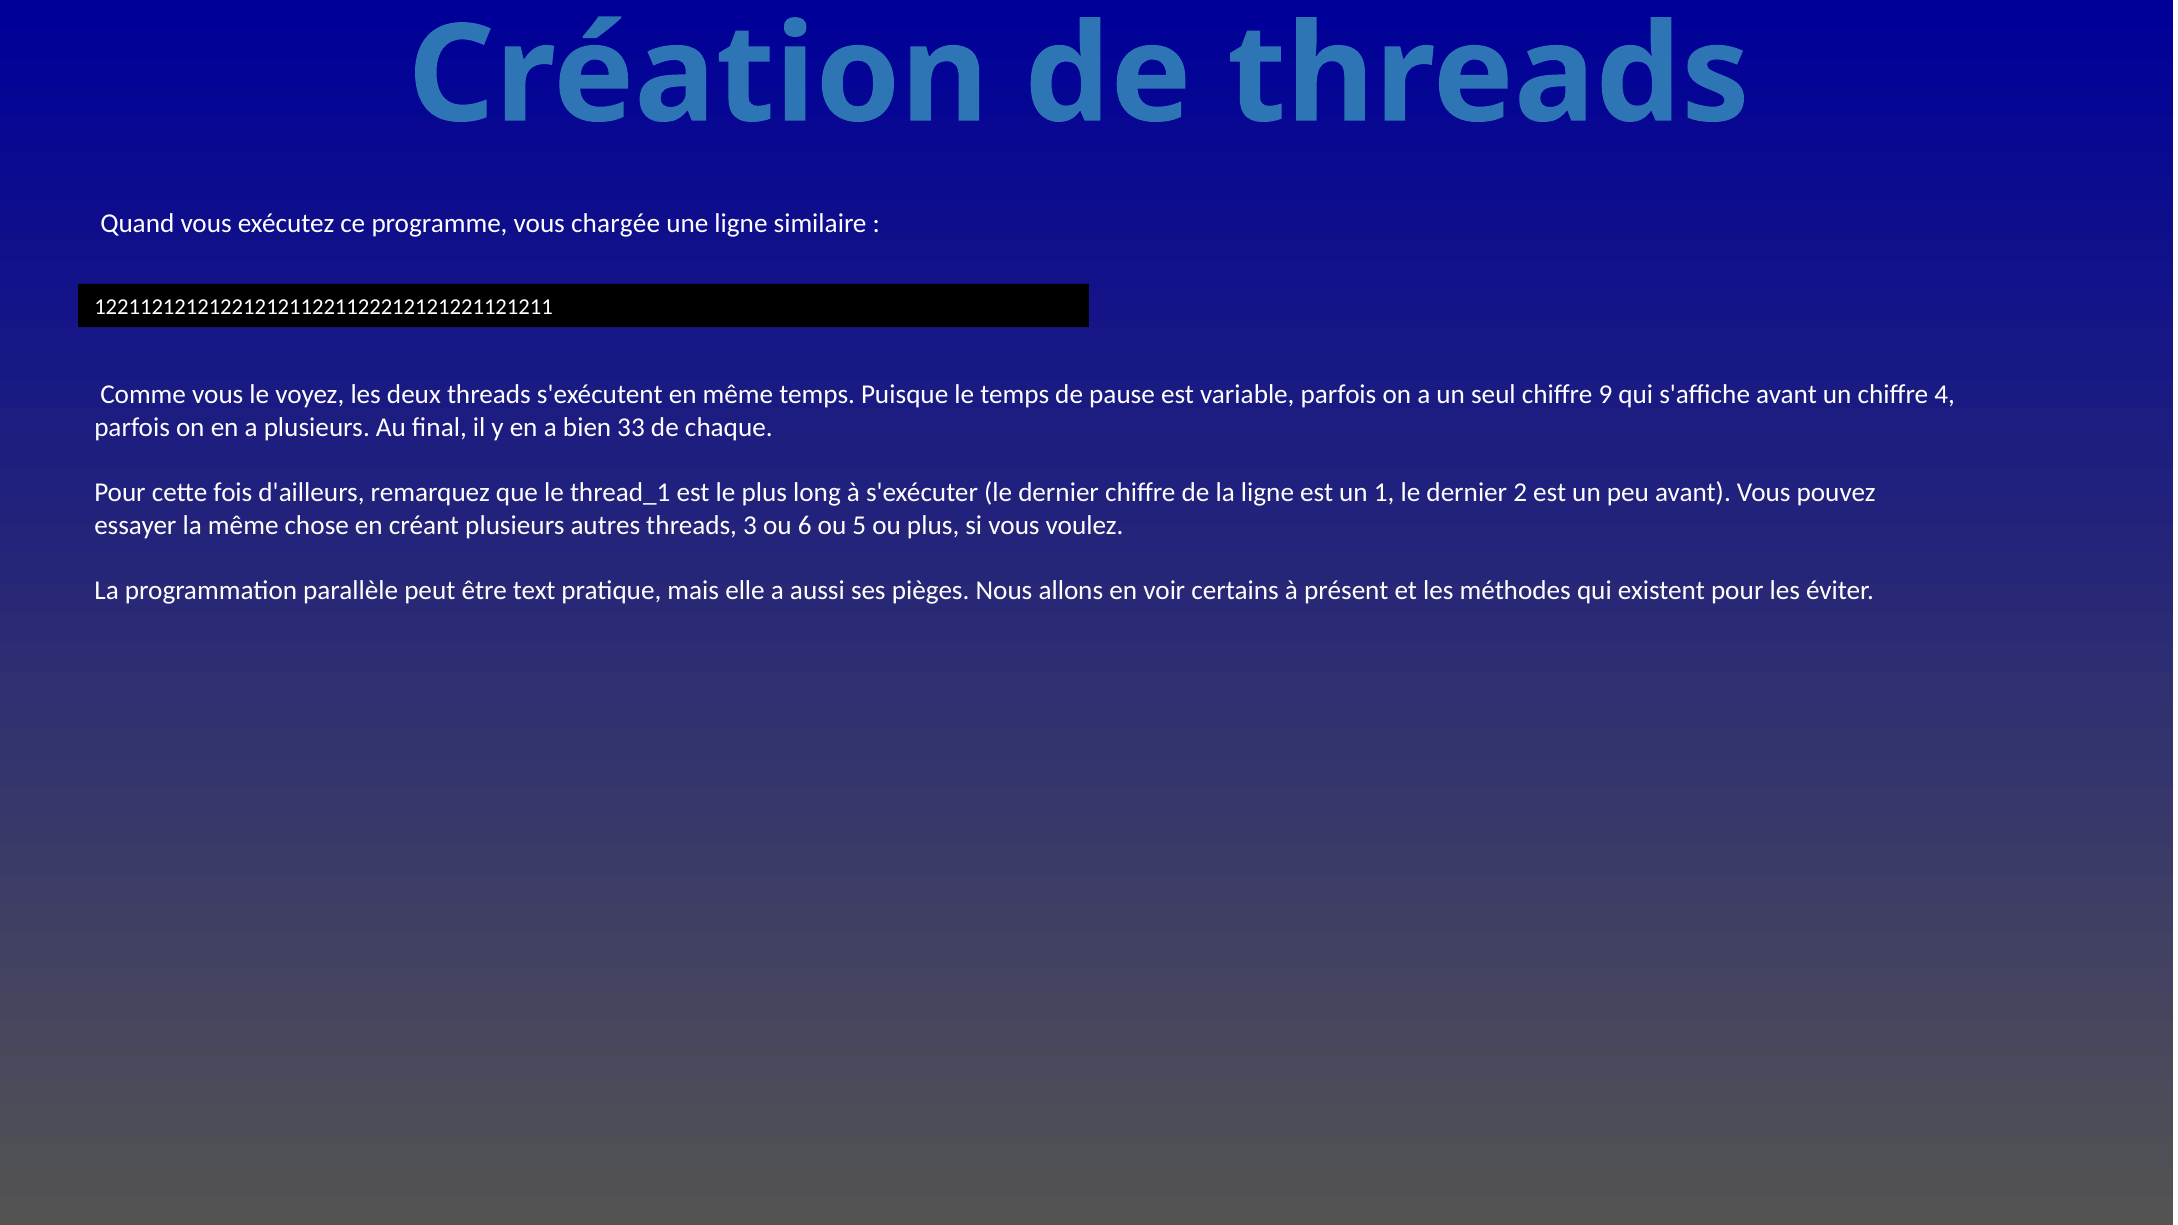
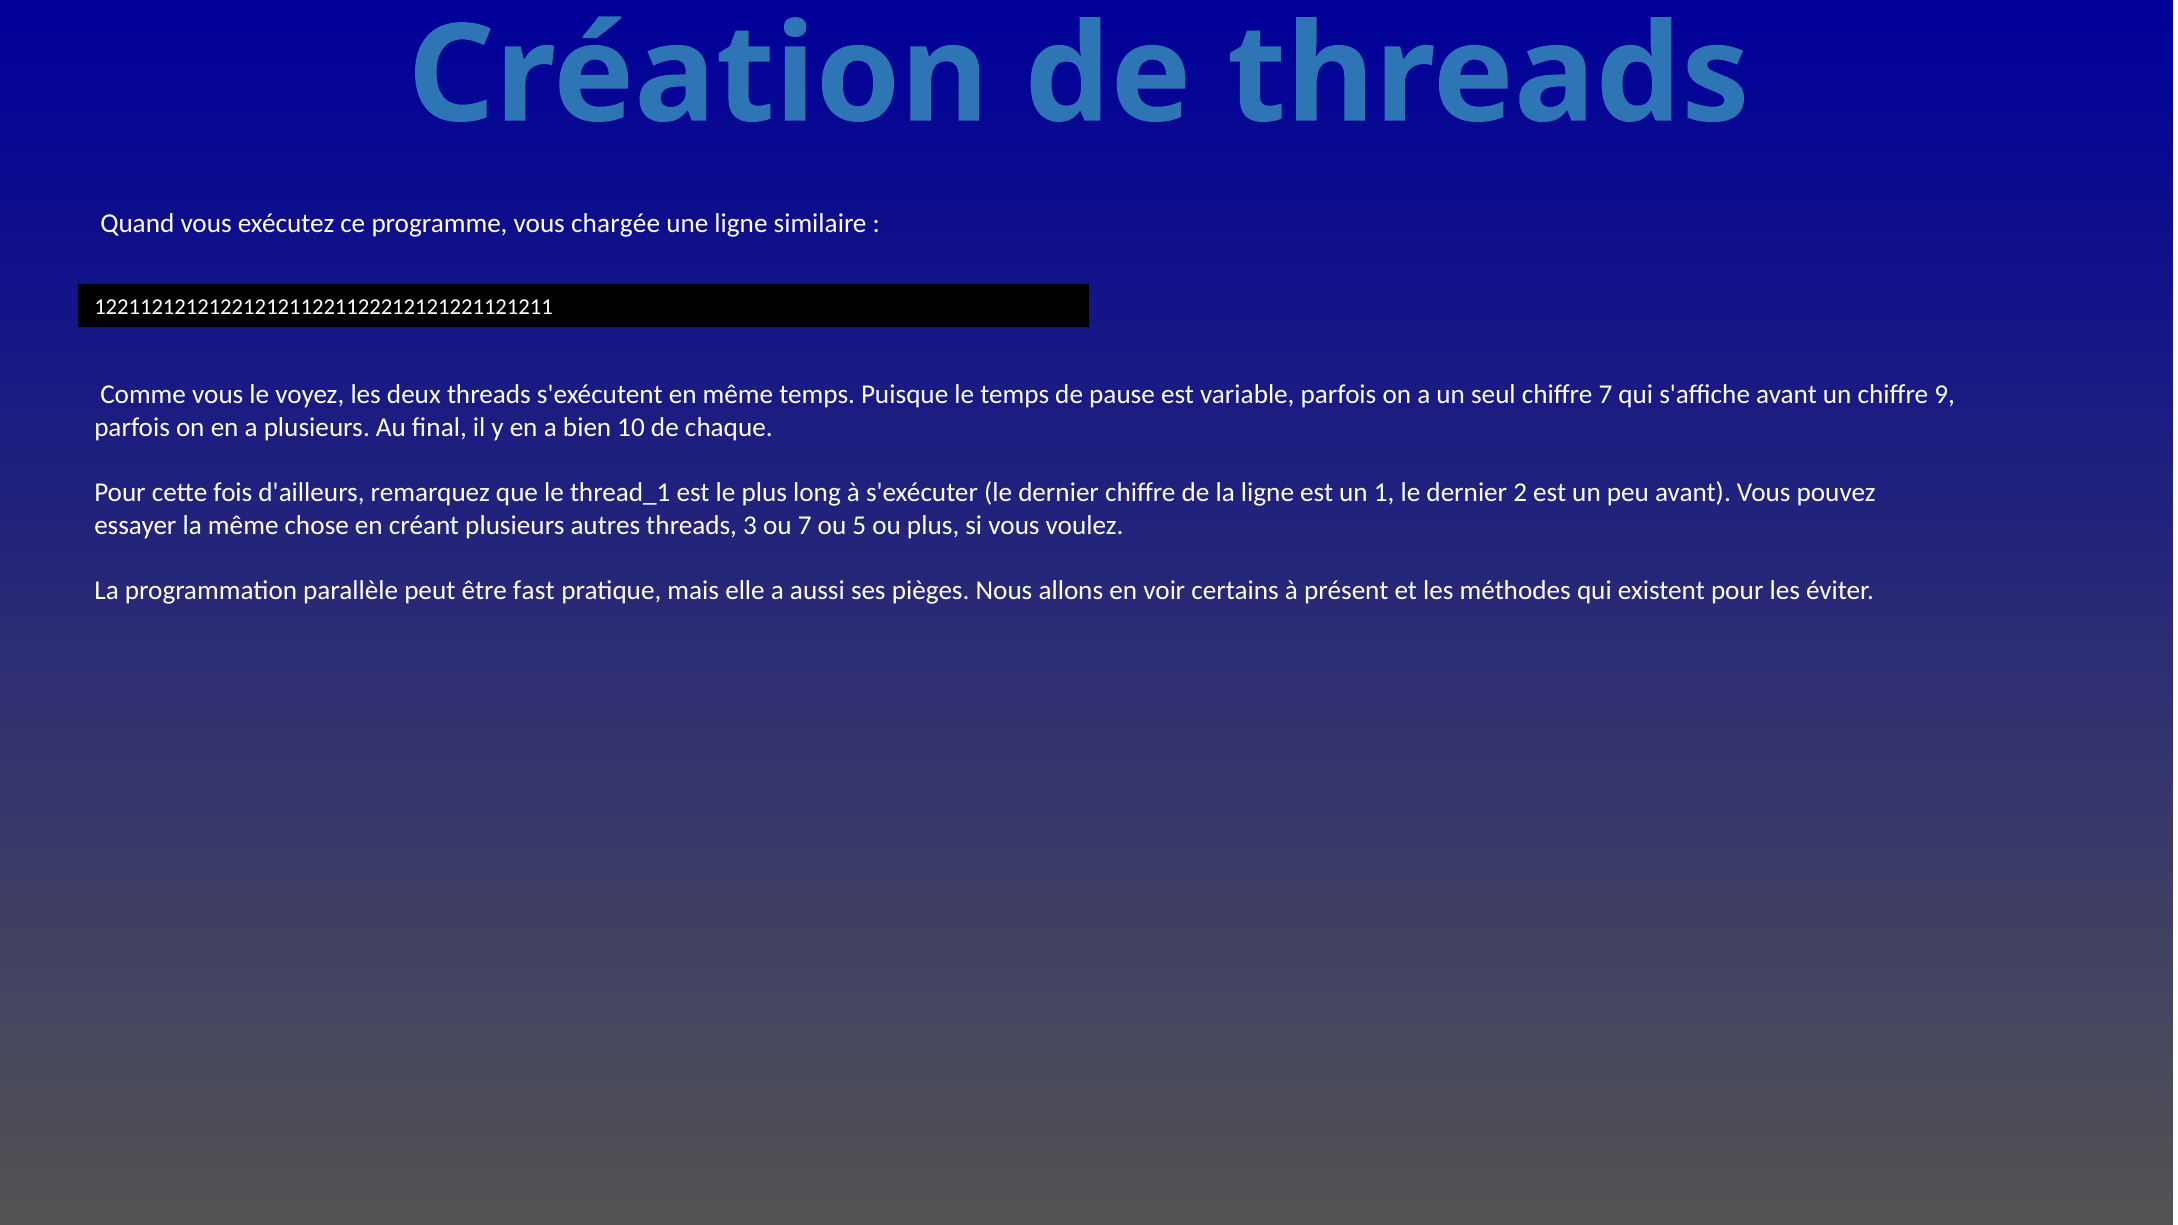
chiffre 9: 9 -> 7
4: 4 -> 9
33: 33 -> 10
ou 6: 6 -> 7
text: text -> fast
